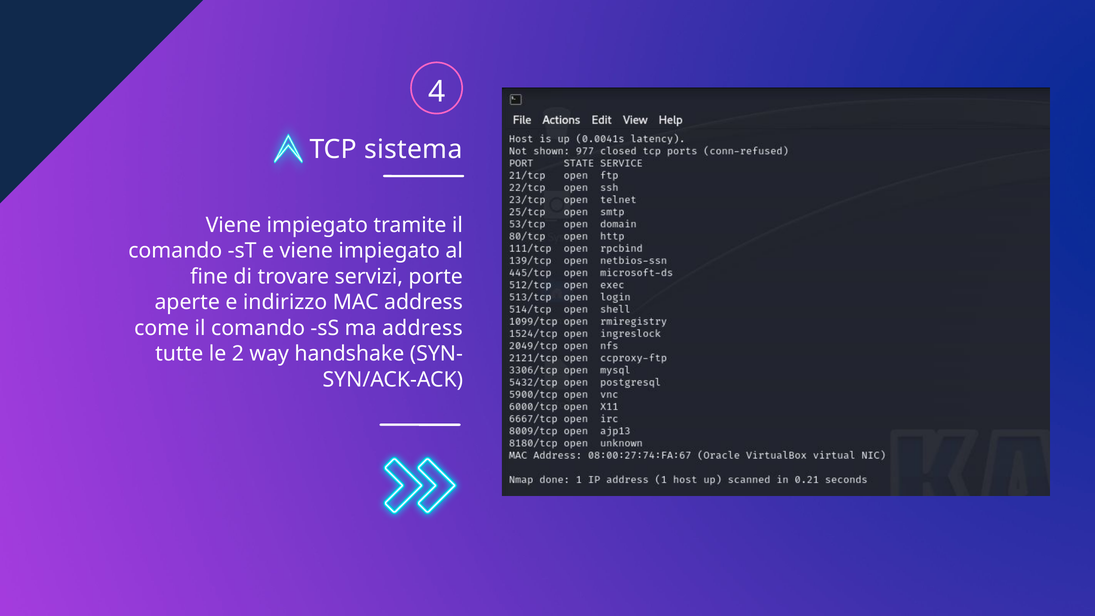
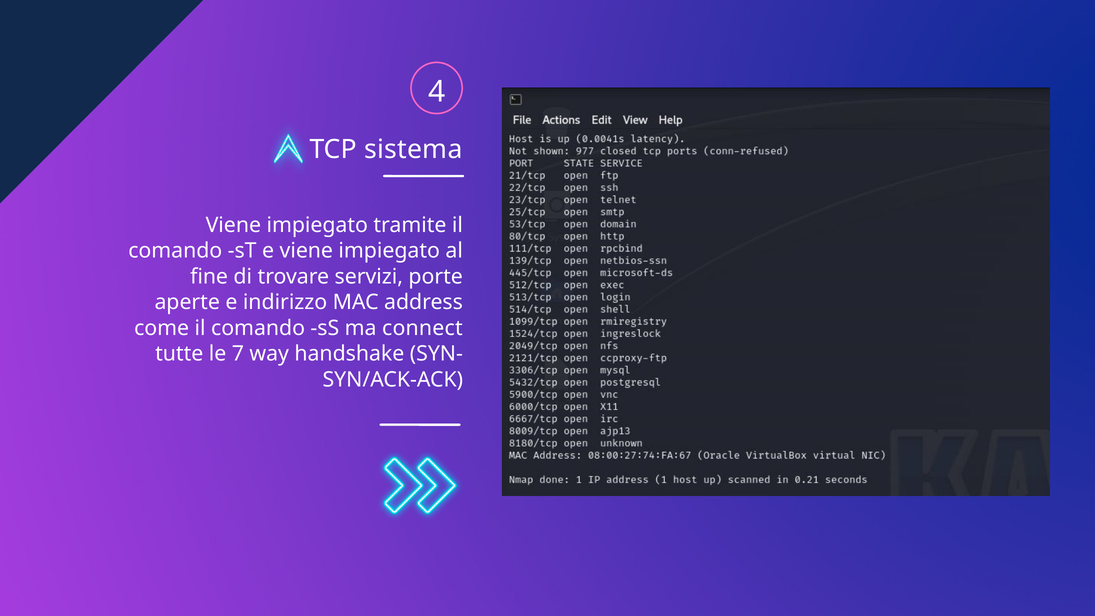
ma address: address -> connect
2: 2 -> 7
